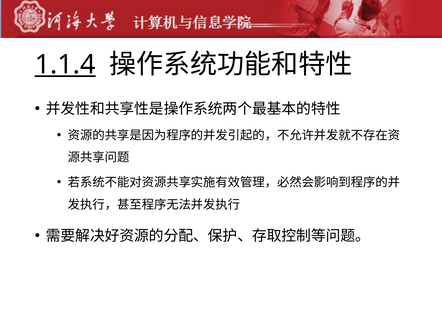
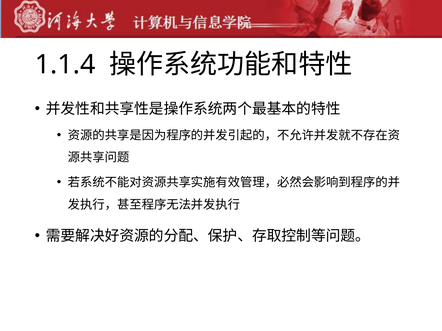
1.1.4 underline: present -> none
